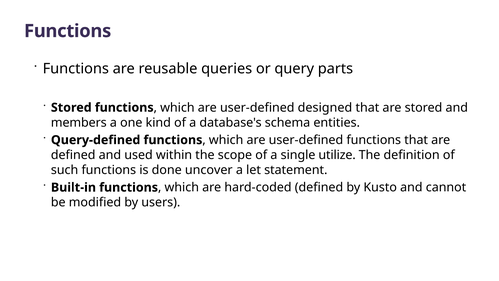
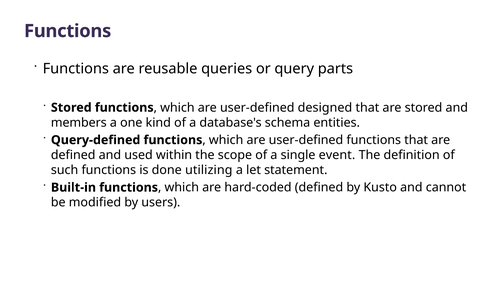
utilize: utilize -> event
uncover: uncover -> utilizing
